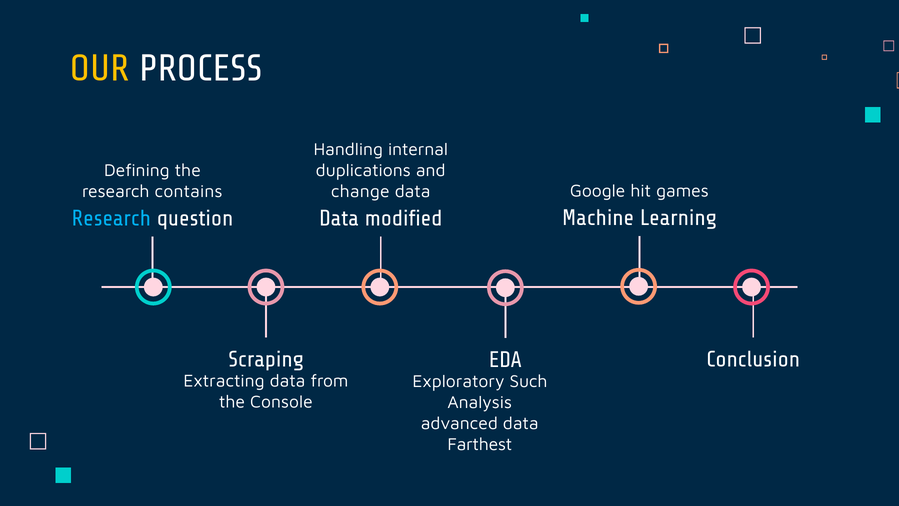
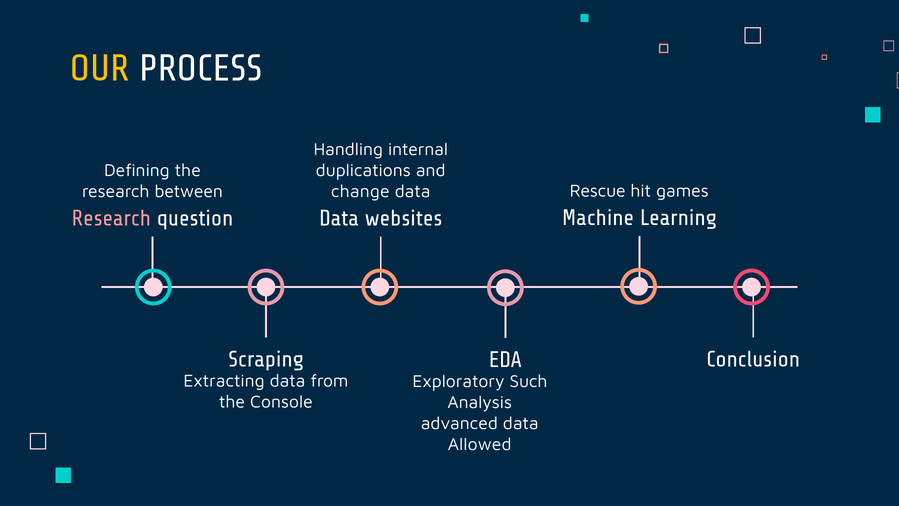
Google: Google -> Rescue
contains: contains -> between
Research at (111, 218) colour: light blue -> pink
modified: modified -> websites
Farthest: Farthest -> Allowed
